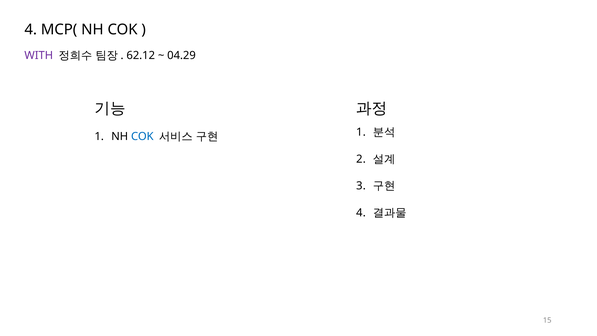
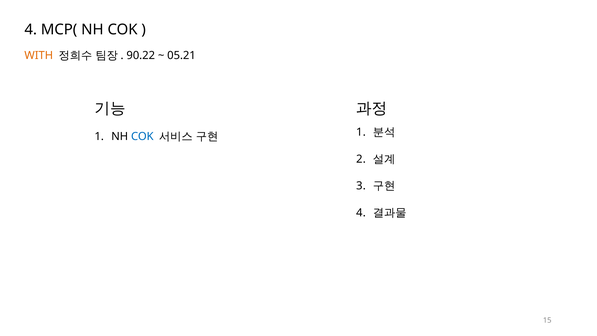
WITH colour: purple -> orange
62.12: 62.12 -> 90.22
04.29: 04.29 -> 05.21
